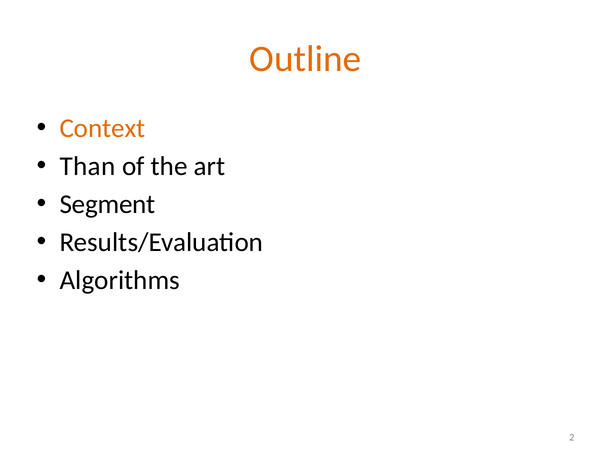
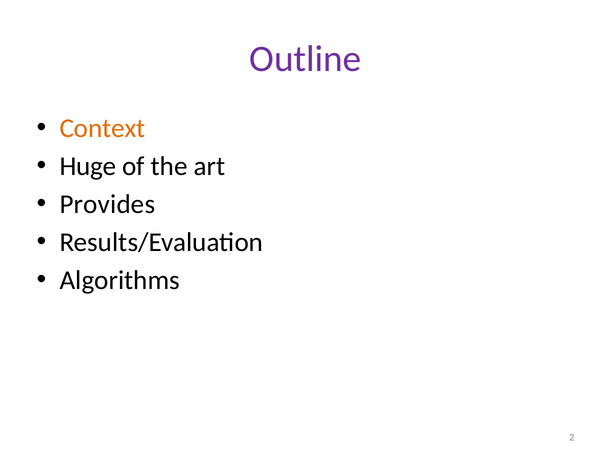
Outline colour: orange -> purple
Than: Than -> Huge
Segment: Segment -> Provides
